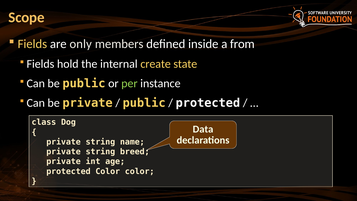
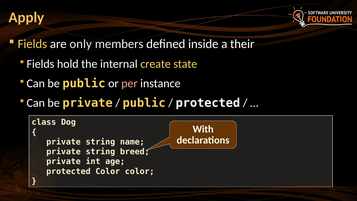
Scope: Scope -> Apply
from: from -> their
per colour: light green -> pink
Data: Data -> With
